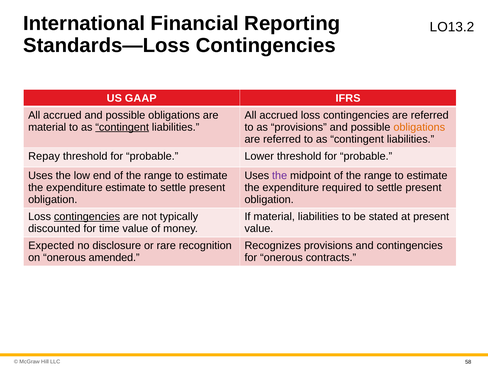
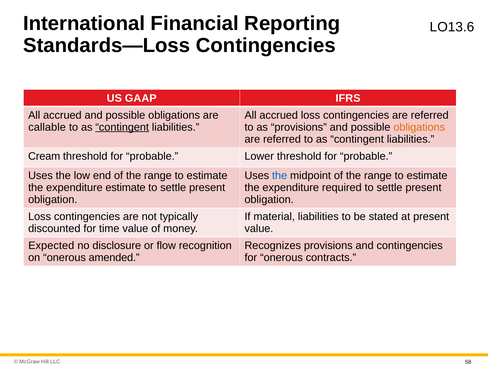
O13.2: O13.2 -> O13.6
material at (47, 127): material -> callable
Repay: Repay -> Cream
the at (280, 176) colour: purple -> blue
contingencies at (87, 217) underline: present -> none
rare: rare -> flow
